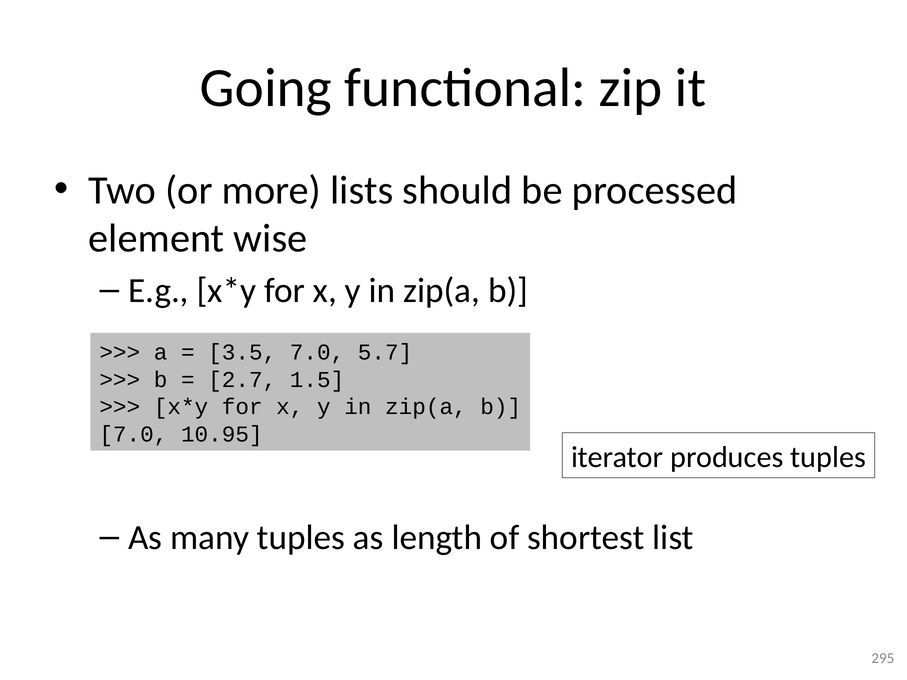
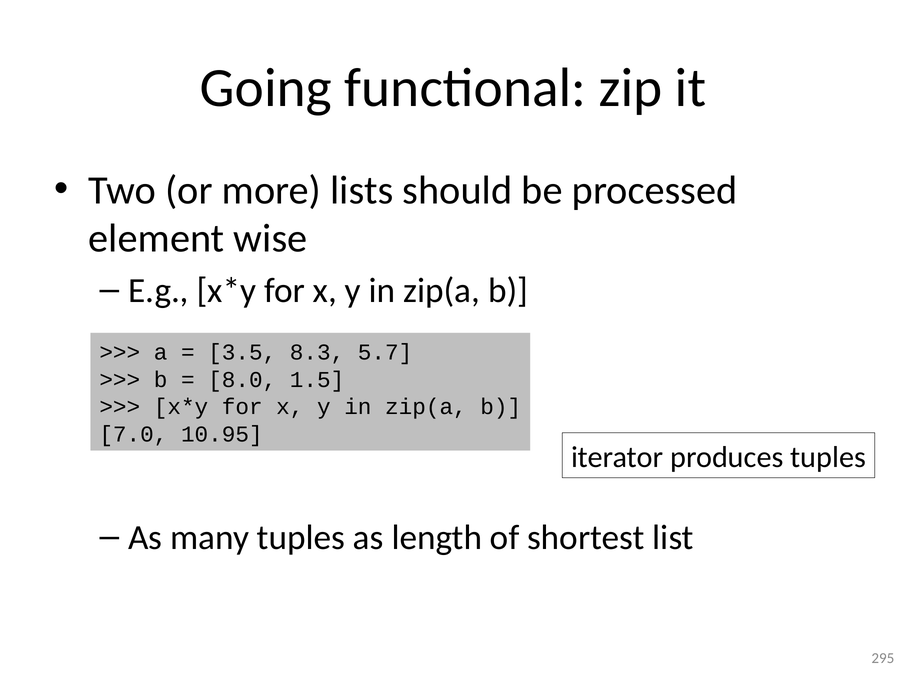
3.5 7.0: 7.0 -> 8.3
2.7: 2.7 -> 8.0
